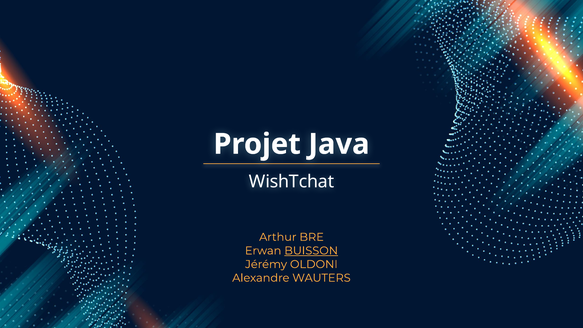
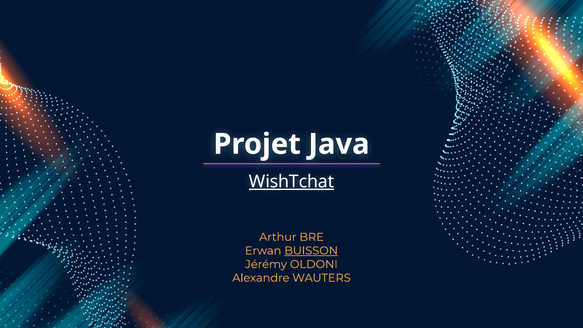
WishTchat underline: none -> present
